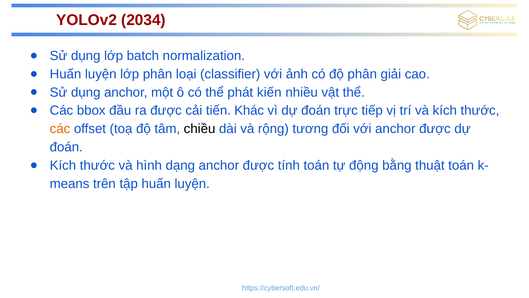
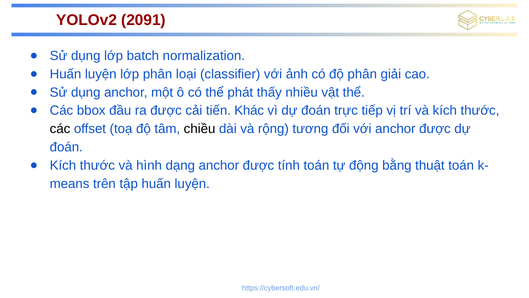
2034: 2034 -> 2091
kiến: kiến -> thấy
các at (60, 129) colour: orange -> black
